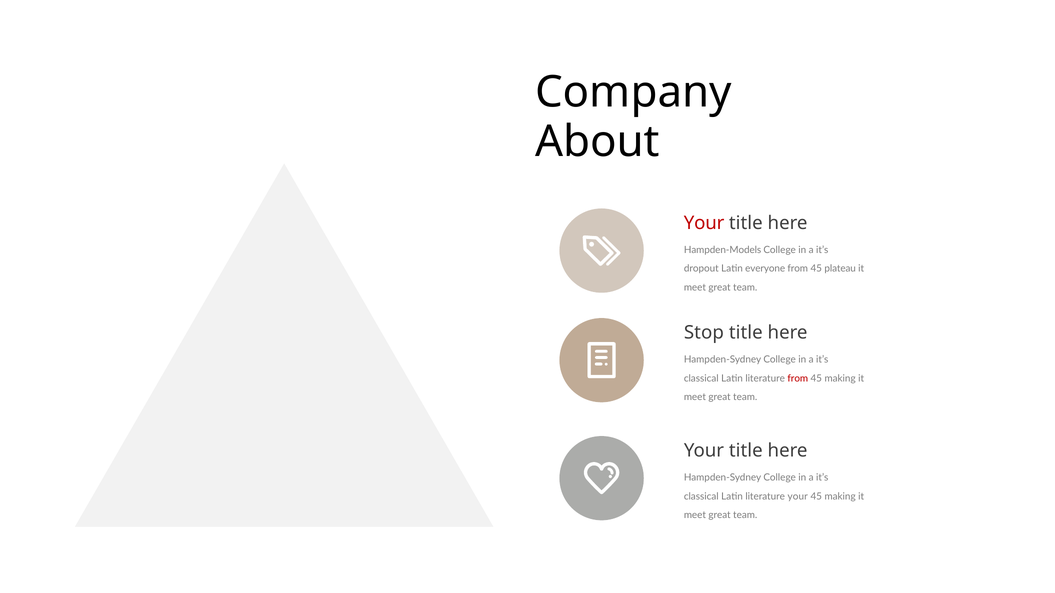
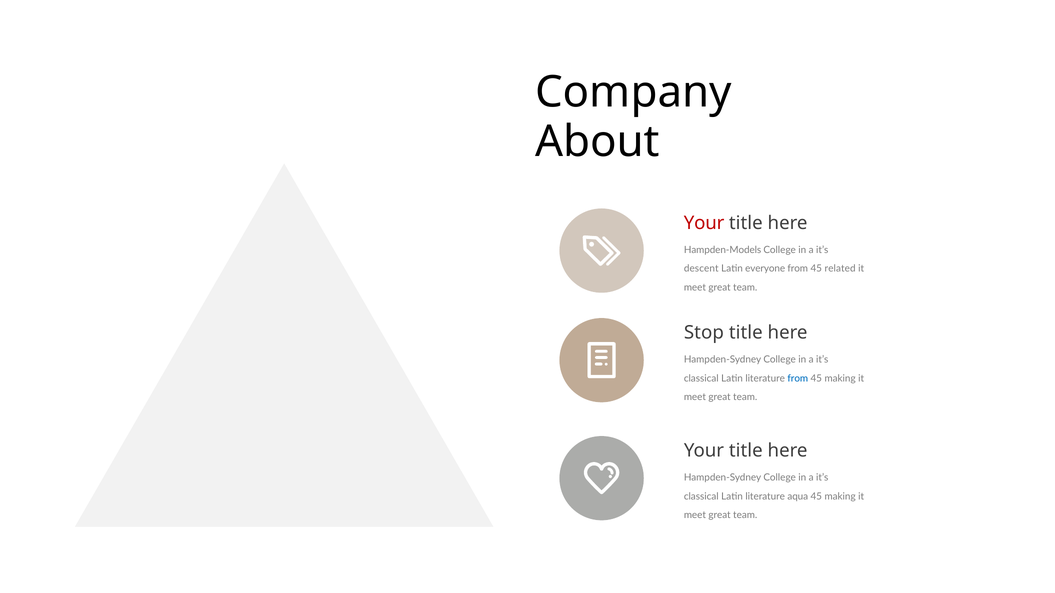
dropout: dropout -> descent
plateau: plateau -> related
from at (798, 379) colour: red -> blue
literature your: your -> aqua
